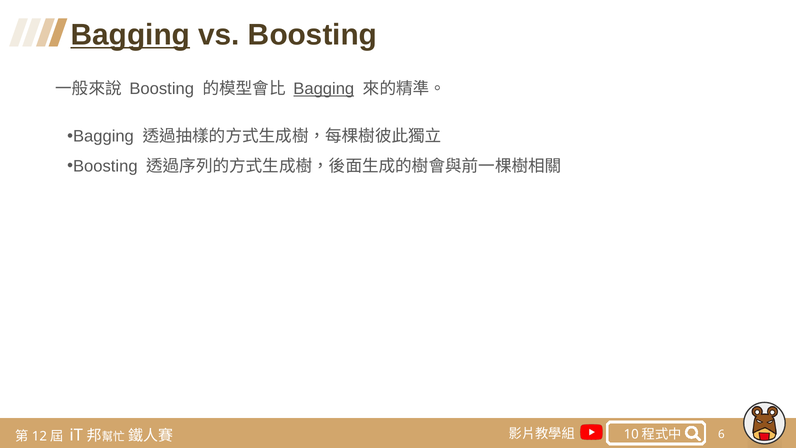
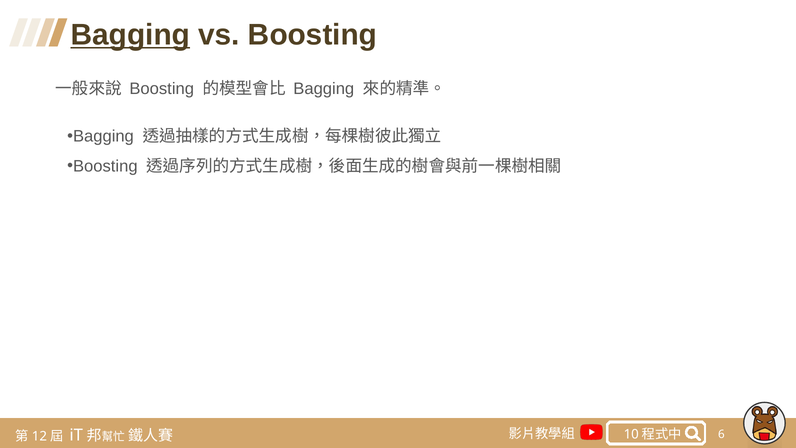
Bagging at (324, 89) underline: present -> none
